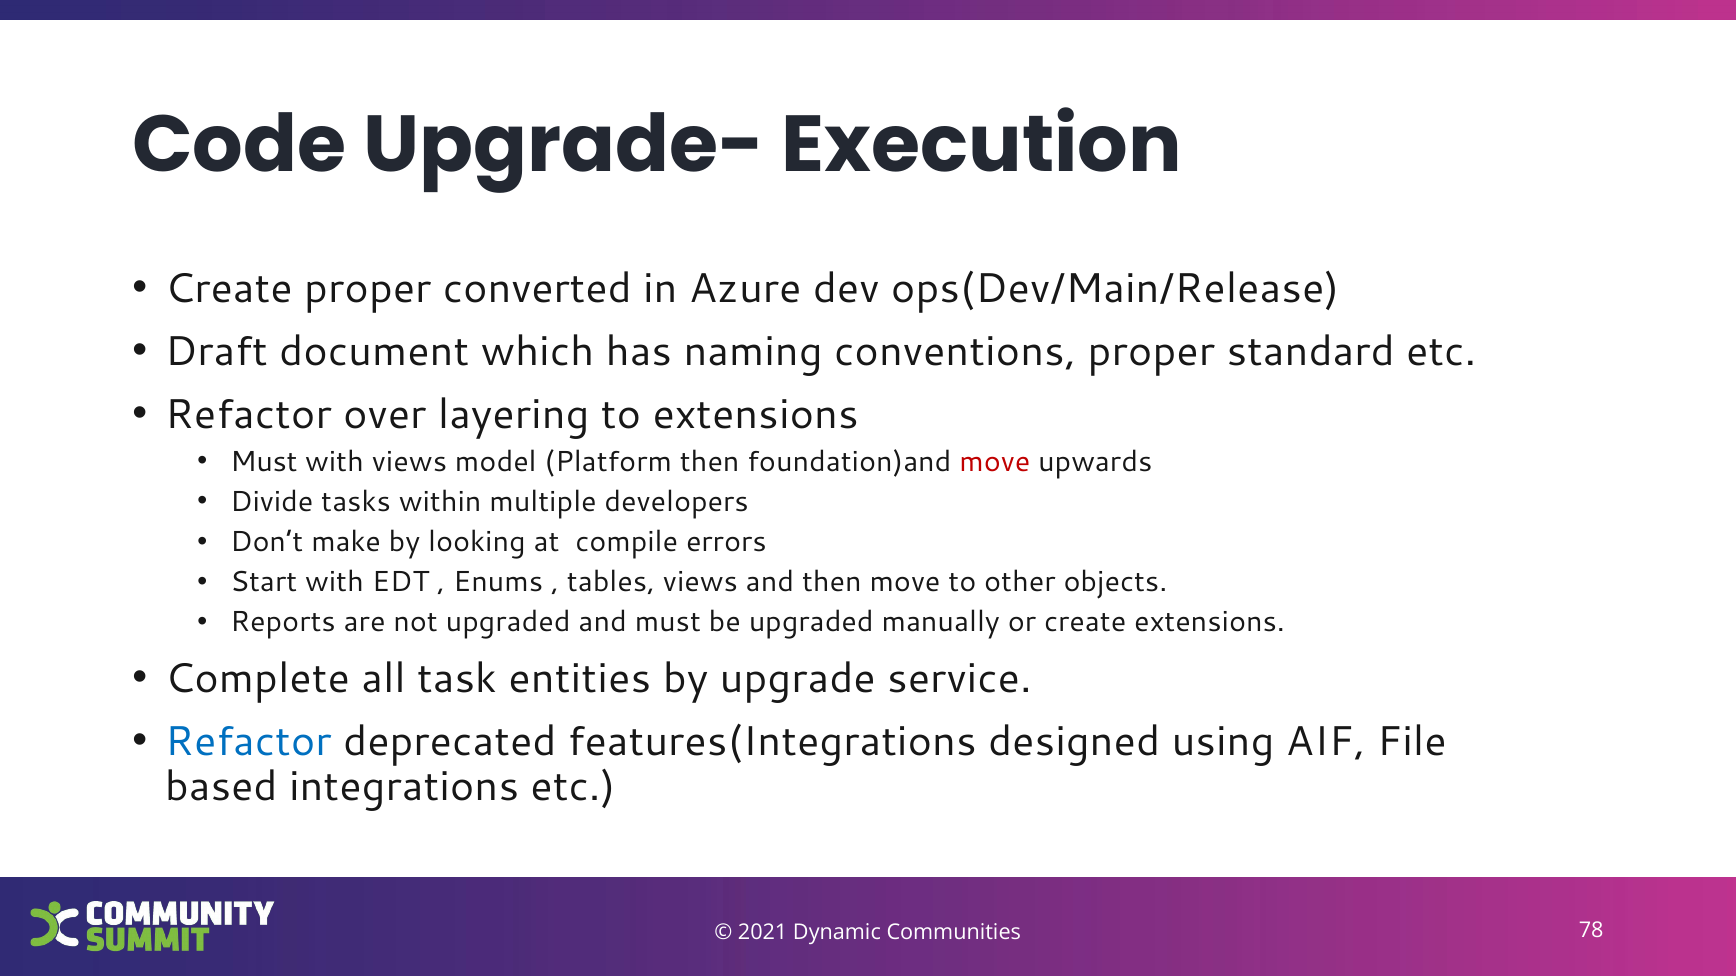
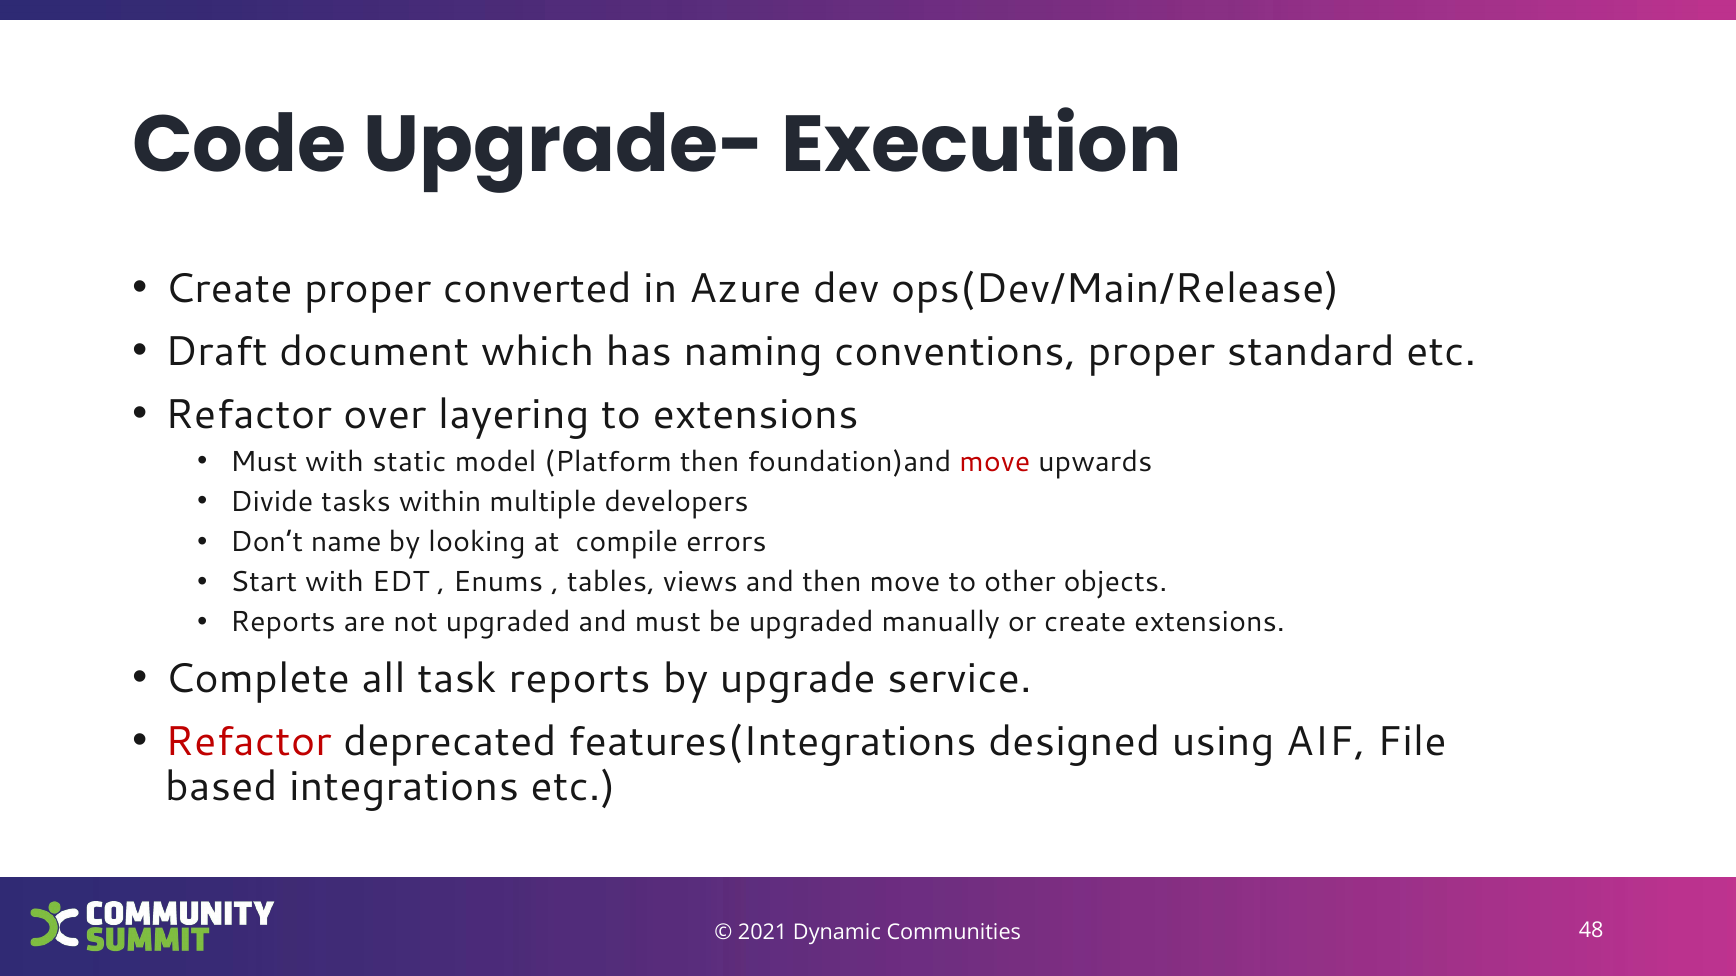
with views: views -> static
make: make -> name
task entities: entities -> reports
Refactor at (248, 742) colour: blue -> red
78: 78 -> 48
